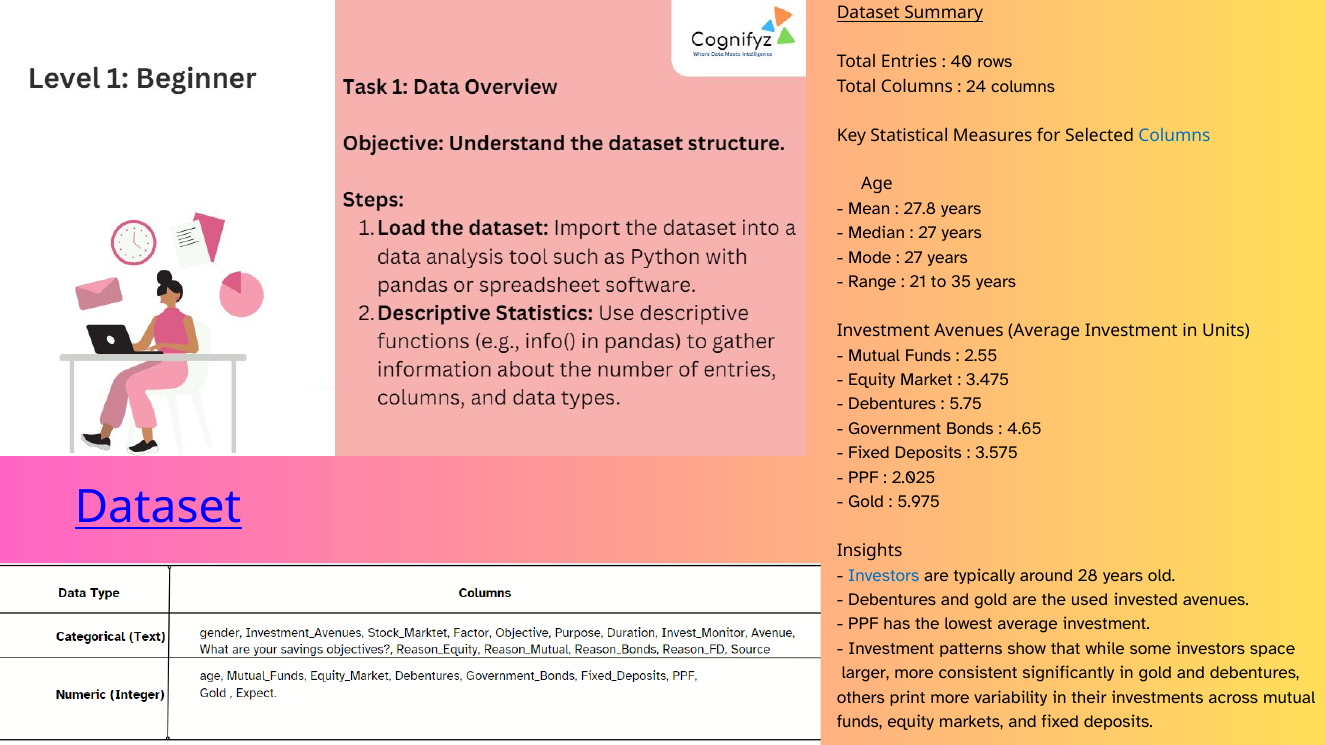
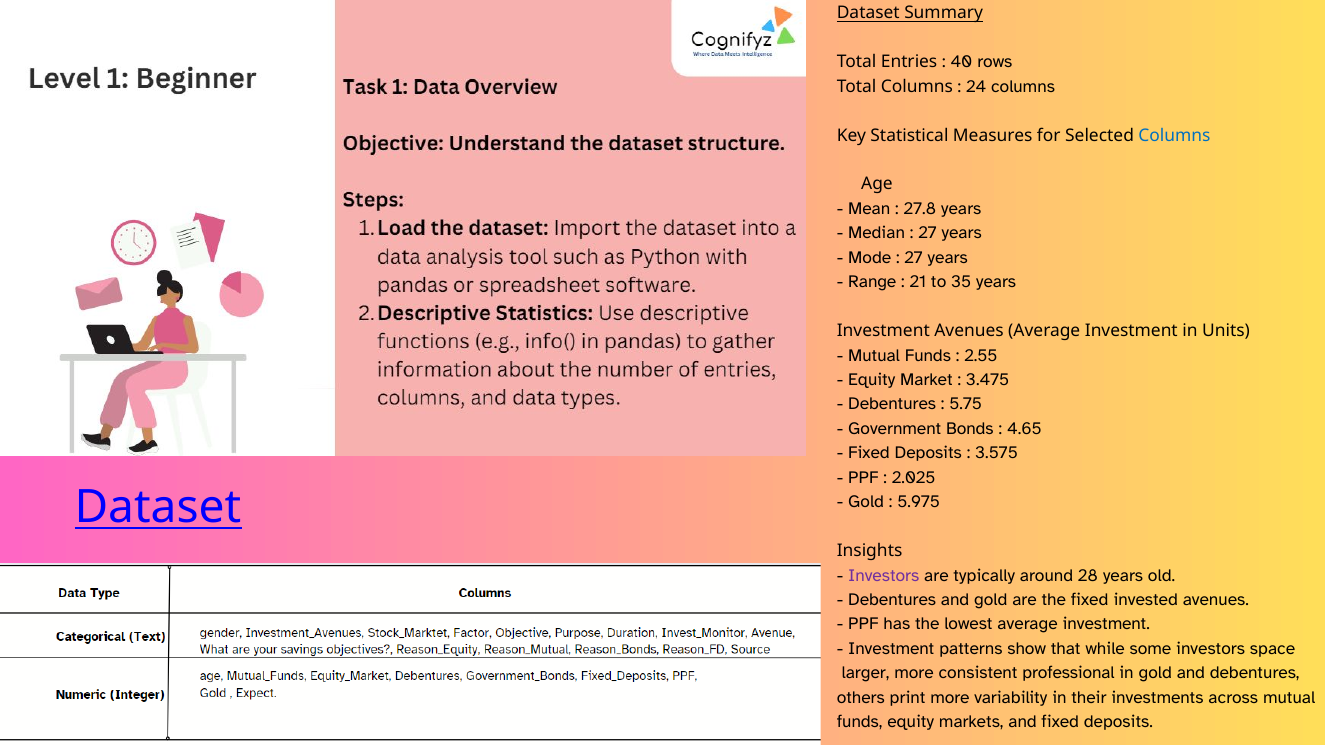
Investors at (884, 576) colour: blue -> purple
the used: used -> fixed
significantly: significantly -> professional
